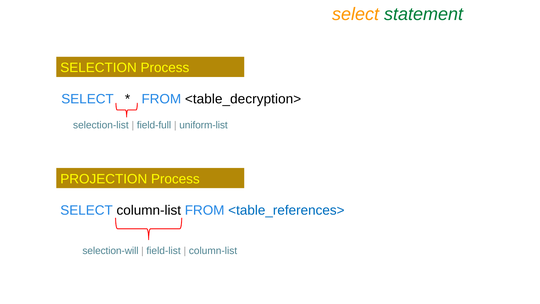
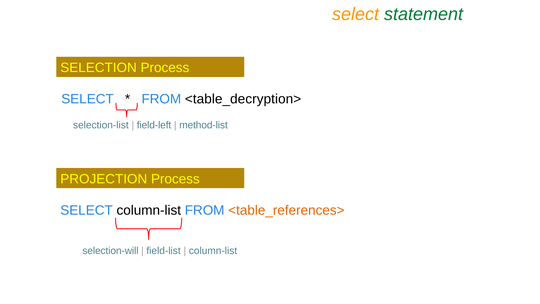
field-full: field-full -> field-left
uniform-list: uniform-list -> method-list
<table_references> colour: blue -> orange
